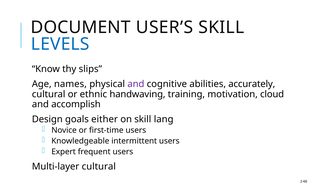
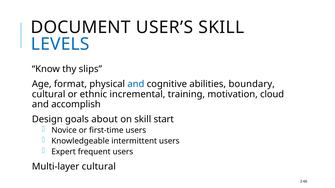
names: names -> format
and at (136, 84) colour: purple -> blue
accurately: accurately -> boundary
handwaving: handwaving -> incremental
either: either -> about
lang: lang -> start
